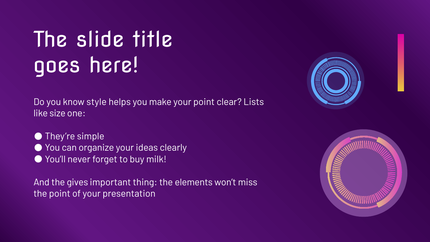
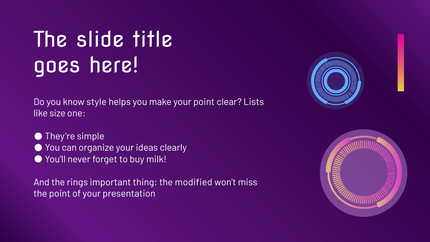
gives: gives -> rings
elements: elements -> modified
